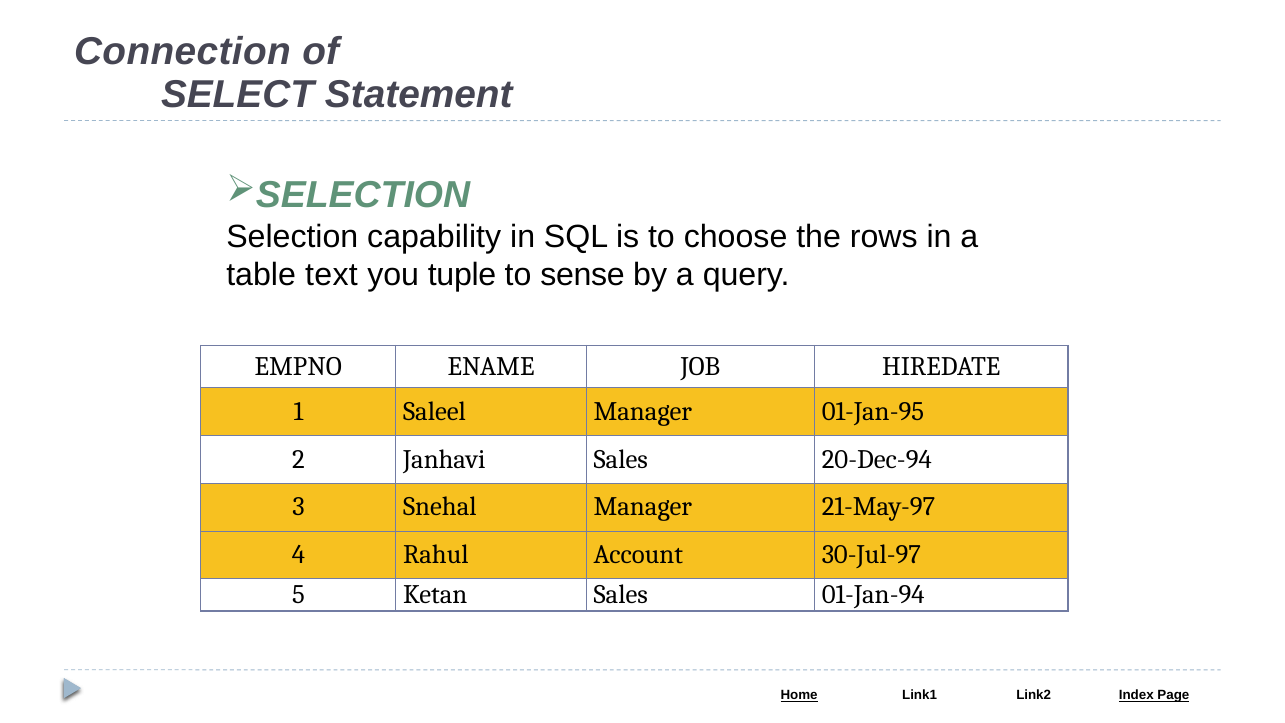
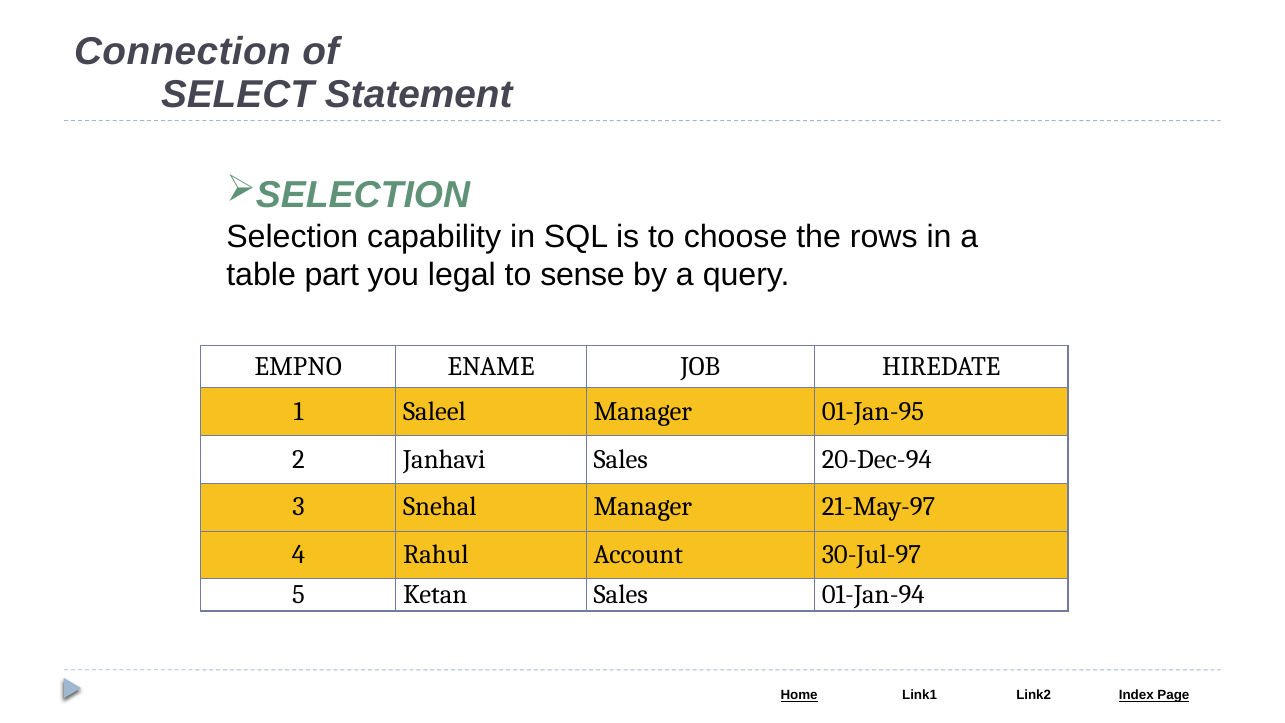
text: text -> part
tuple: tuple -> legal
